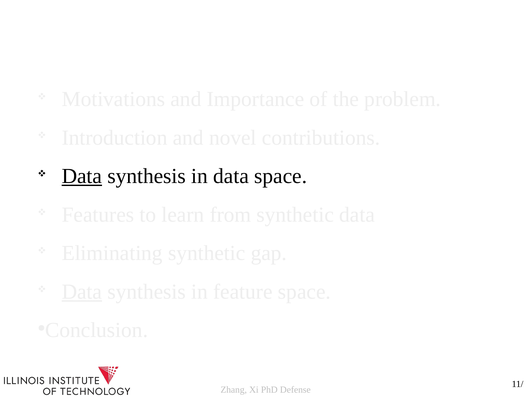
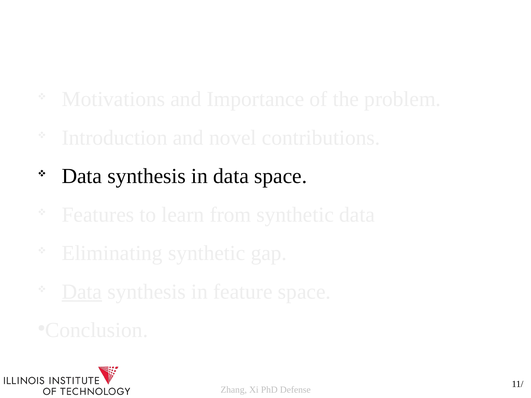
Data at (82, 176) underline: present -> none
